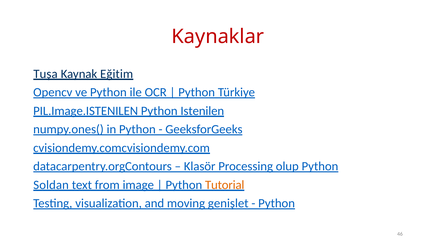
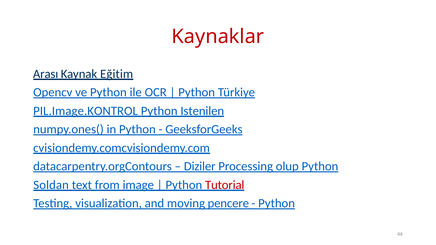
Tuşa: Tuşa -> Arası
PIL.Image.ISTENILEN: PIL.Image.ISTENILEN -> PIL.Image.KONTROL
Klasör: Klasör -> Diziler
Tutorial colour: orange -> red
genişlet: genişlet -> pencere
